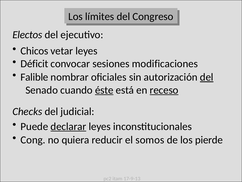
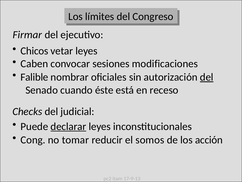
Electos: Electos -> Firmar
Déficit: Déficit -> Caben
éste underline: present -> none
receso underline: present -> none
quiera: quiera -> tomar
pierde: pierde -> acción
